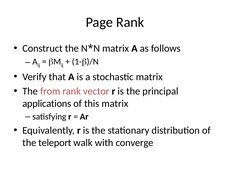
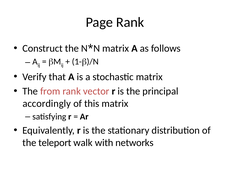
applications: applications -> accordingly
converge: converge -> networks
